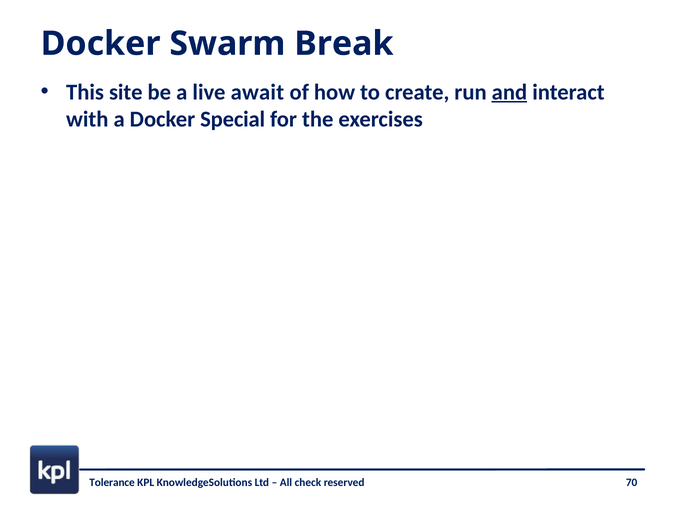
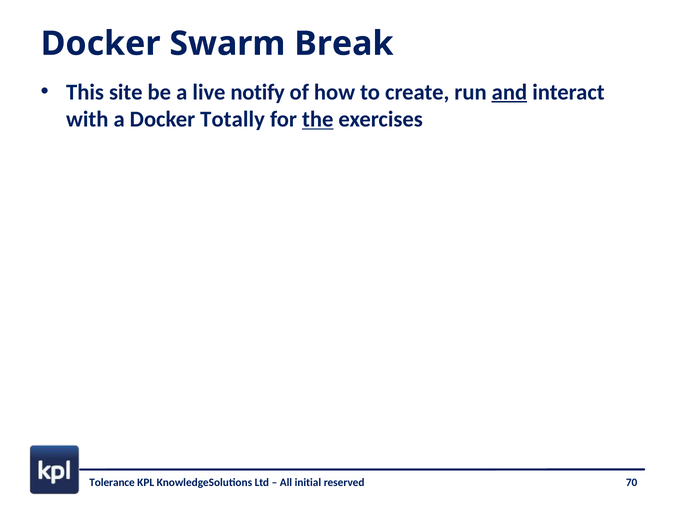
await: await -> notify
Special: Special -> Totally
the underline: none -> present
check: check -> initial
